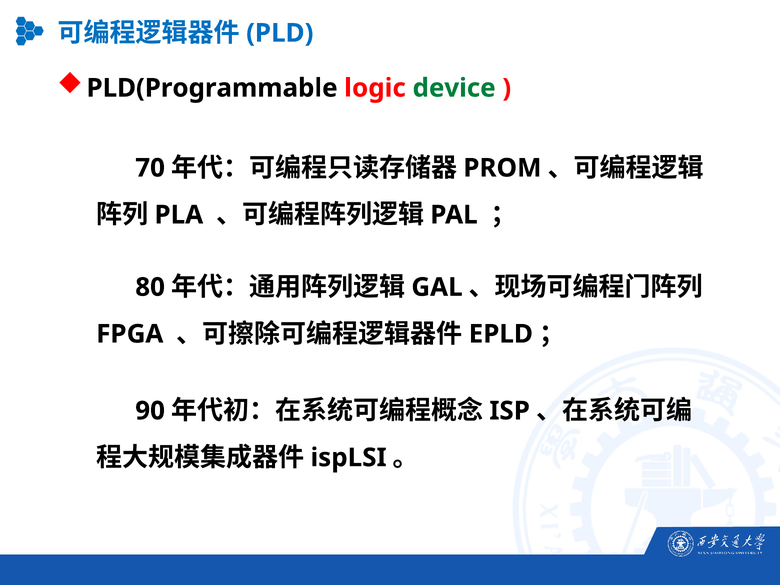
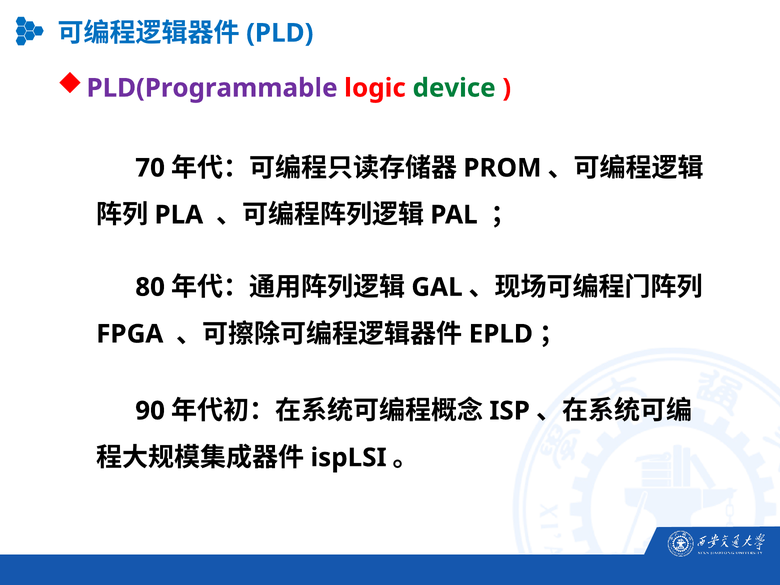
PLD(Programmable colour: black -> purple
